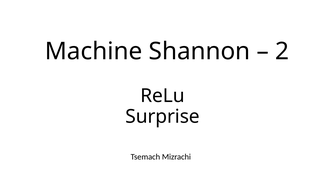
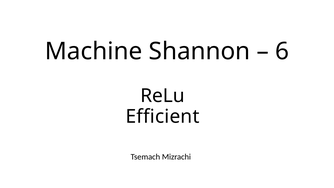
2: 2 -> 6
Surprise: Surprise -> Efficient
